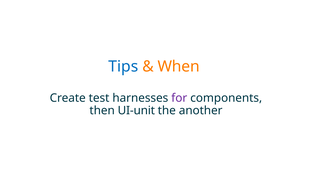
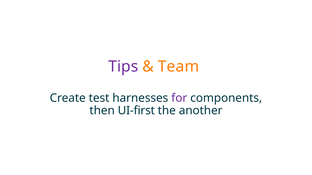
Tips colour: blue -> purple
When: When -> Team
UI-unit: UI-unit -> UI-first
